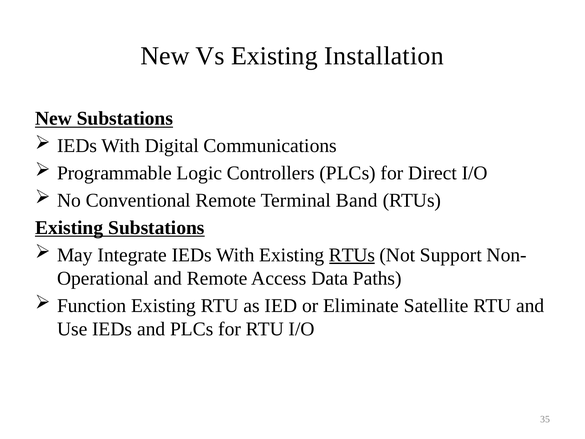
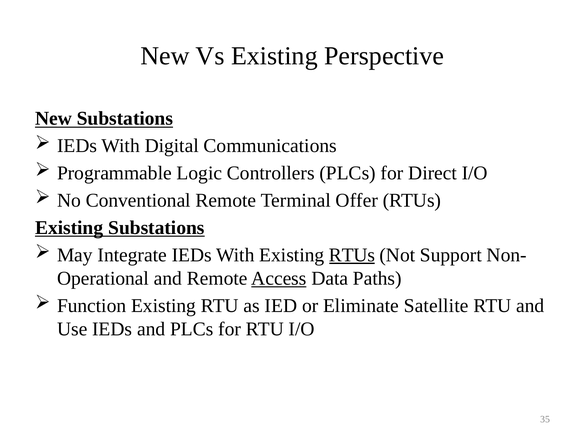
Installation: Installation -> Perspective
Band: Band -> Offer
Access underline: none -> present
